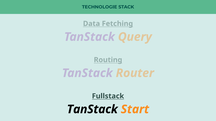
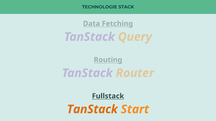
TanStack at (92, 110) colour: black -> orange
